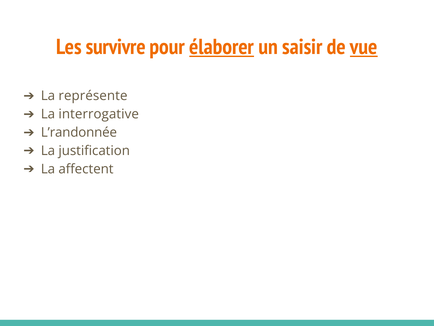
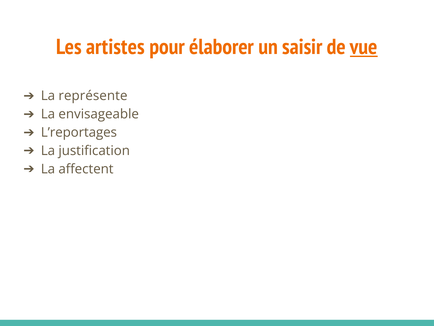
survivre: survivre -> artistes
élaborer underline: present -> none
interrogative: interrogative -> envisageable
L’randonnée: L’randonnée -> L’reportages
